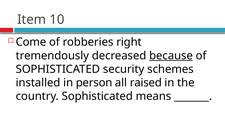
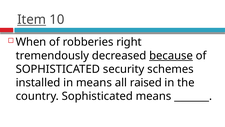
Item underline: none -> present
Come: Come -> When
in person: person -> means
